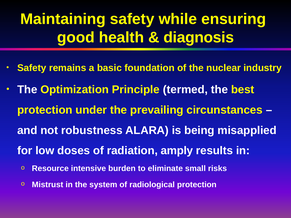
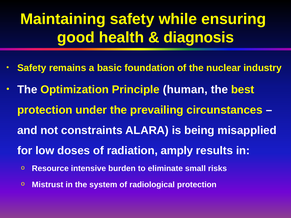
termed: termed -> human
robustness: robustness -> constraints
